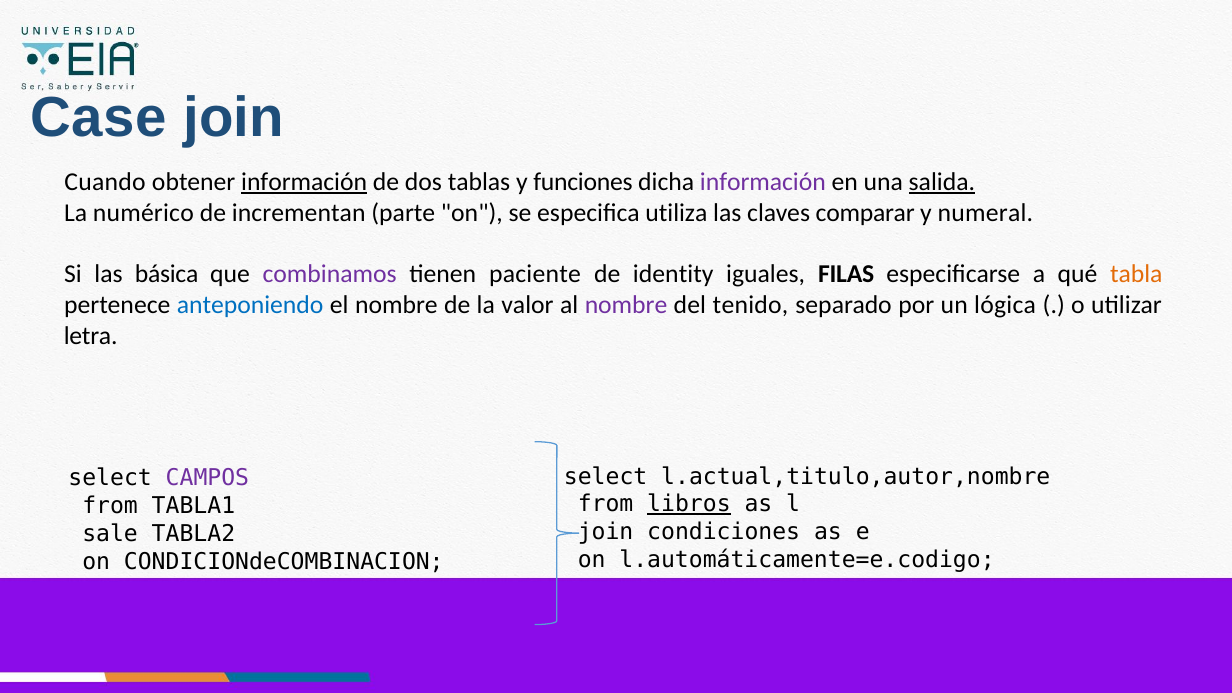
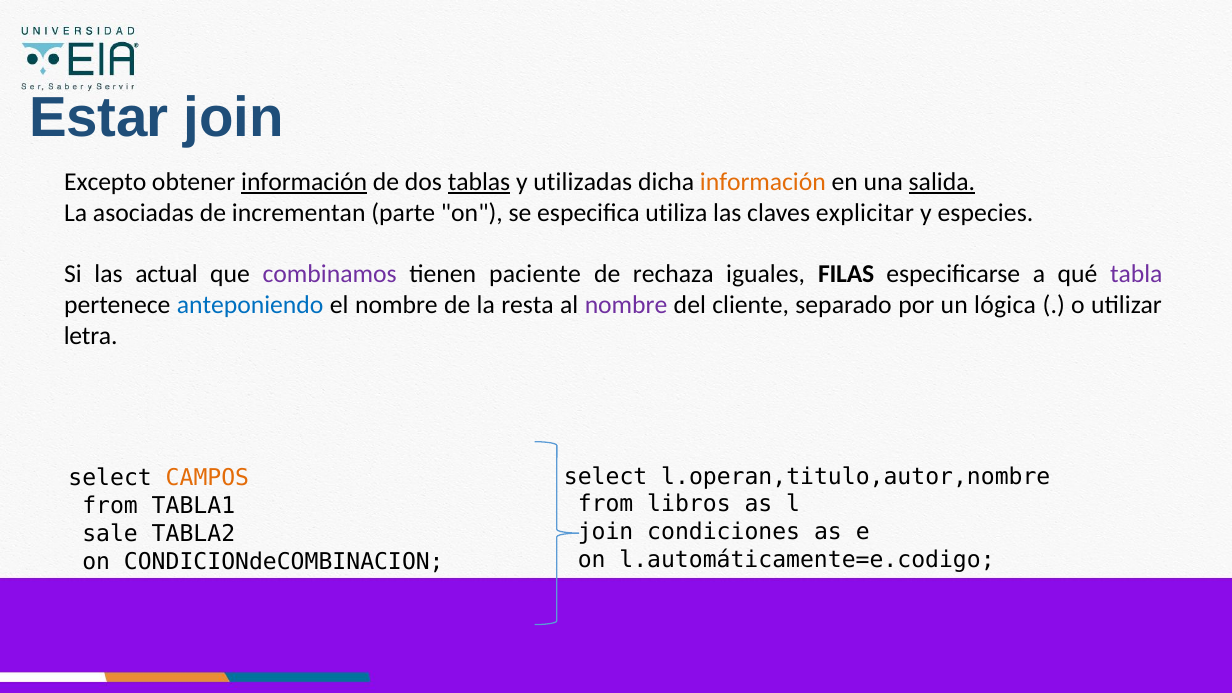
Case: Case -> Estar
Cuando: Cuando -> Excepto
tablas underline: none -> present
funciones: funciones -> utilizadas
información at (763, 182) colour: purple -> orange
numérico: numérico -> asociadas
comparar: comparar -> explicitar
numeral: numeral -> especies
básica: básica -> actual
identity: identity -> rechaza
tabla colour: orange -> purple
valor: valor -> resta
tenido: tenido -> cliente
l.actual,titulo,autor,nombre: l.actual,titulo,autor,nombre -> l.operan,titulo,autor,nombre
CAMPOS colour: purple -> orange
libros underline: present -> none
